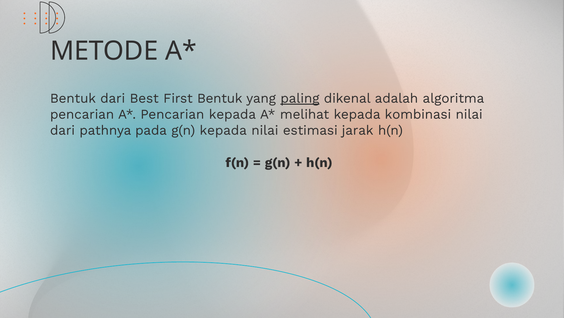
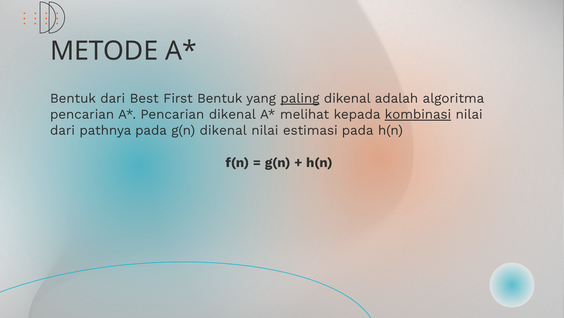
Pencarian kepada: kepada -> dikenal
kombinasi underline: none -> present
g(n kepada: kepada -> dikenal
estimasi jarak: jarak -> pada
